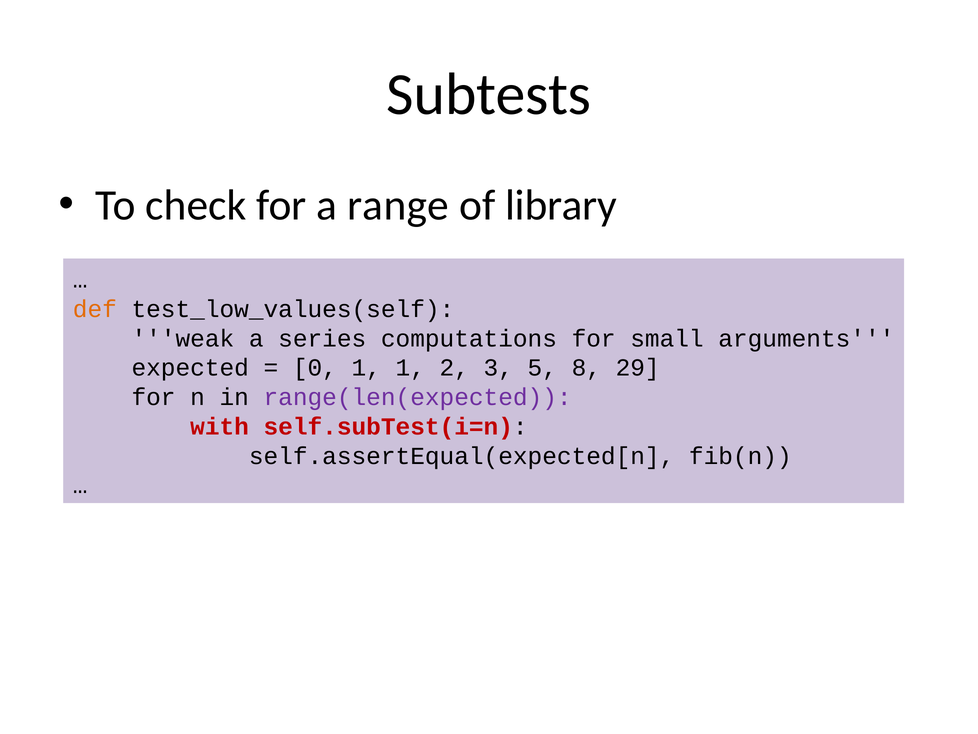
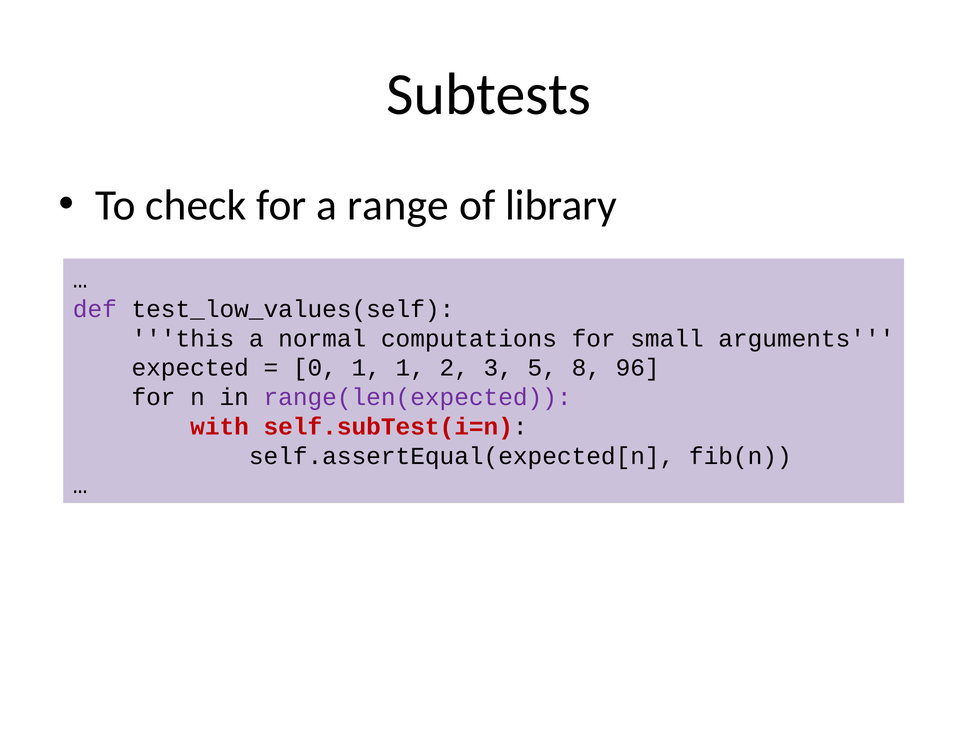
def colour: orange -> purple
weak: weak -> this
series: series -> normal
29: 29 -> 96
